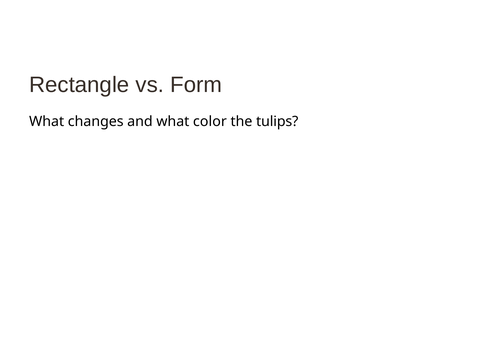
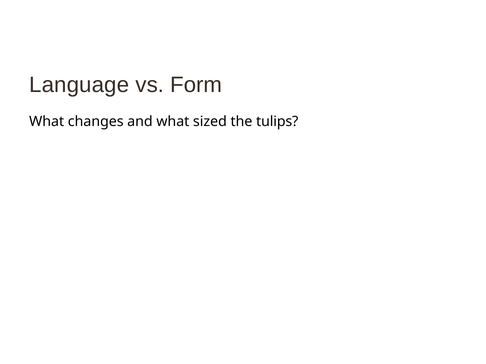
Rectangle: Rectangle -> Language
color: color -> sized
